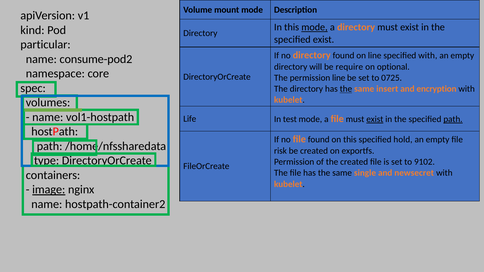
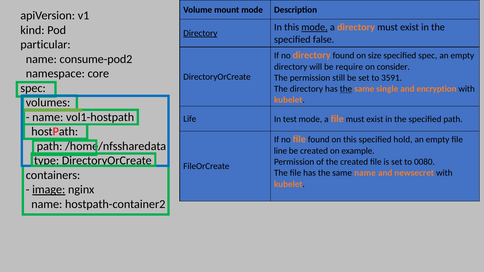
Directory at (200, 33) underline: none -> present
specified exist: exist -> false
on line: line -> size
specified with: with -> spec
optional: optional -> consider
permission line: line -> still
0725: 0725 -> 3591
insert: insert -> single
exist at (375, 119) underline: present -> none
path at (453, 119) underline: present -> none
risk: risk -> line
exportfs: exportfs -> example
9102: 9102 -> 0080
same single: single -> name
